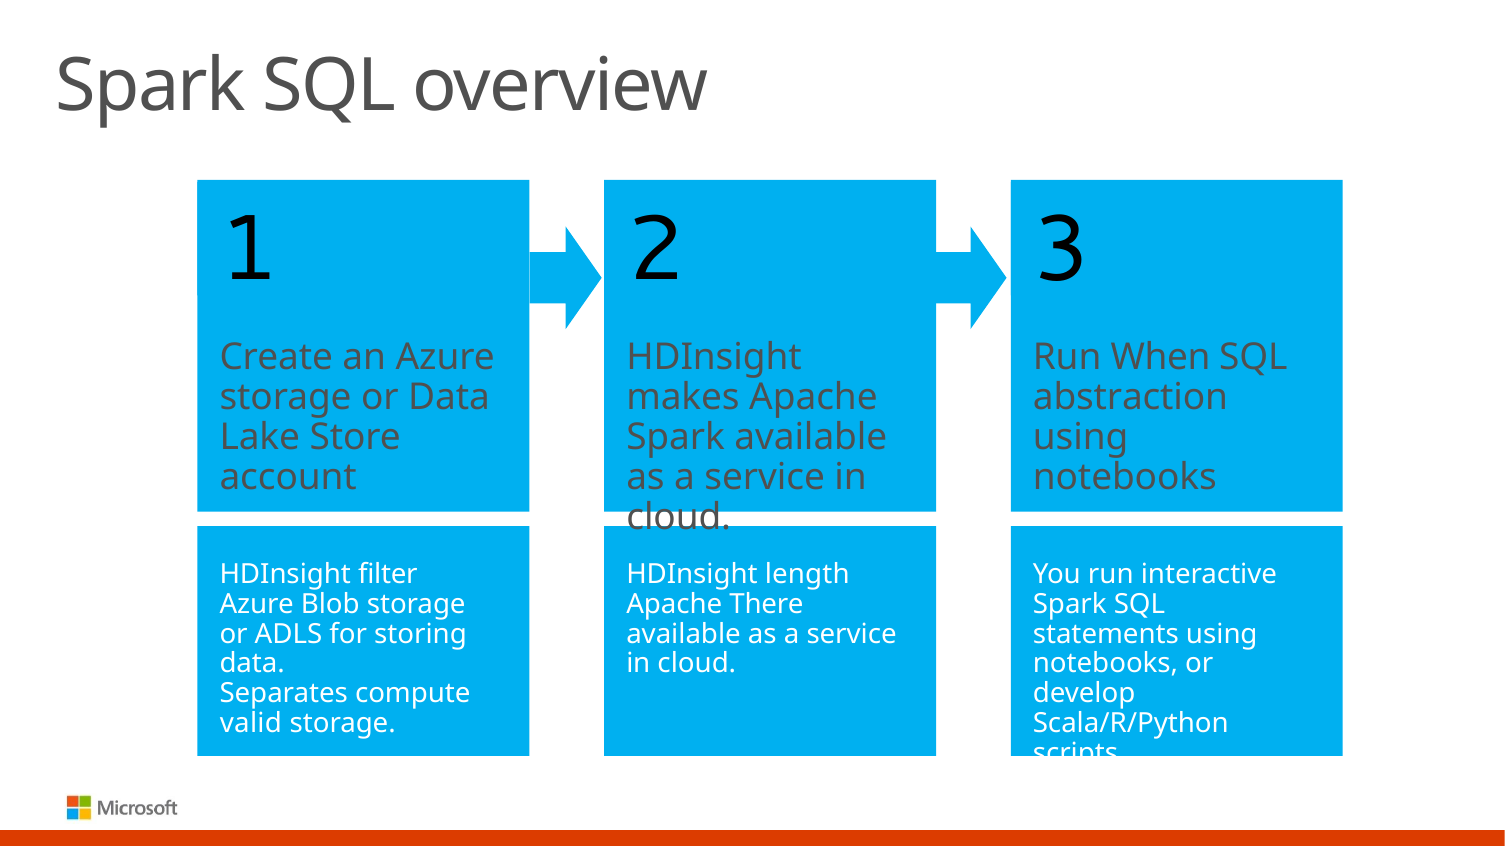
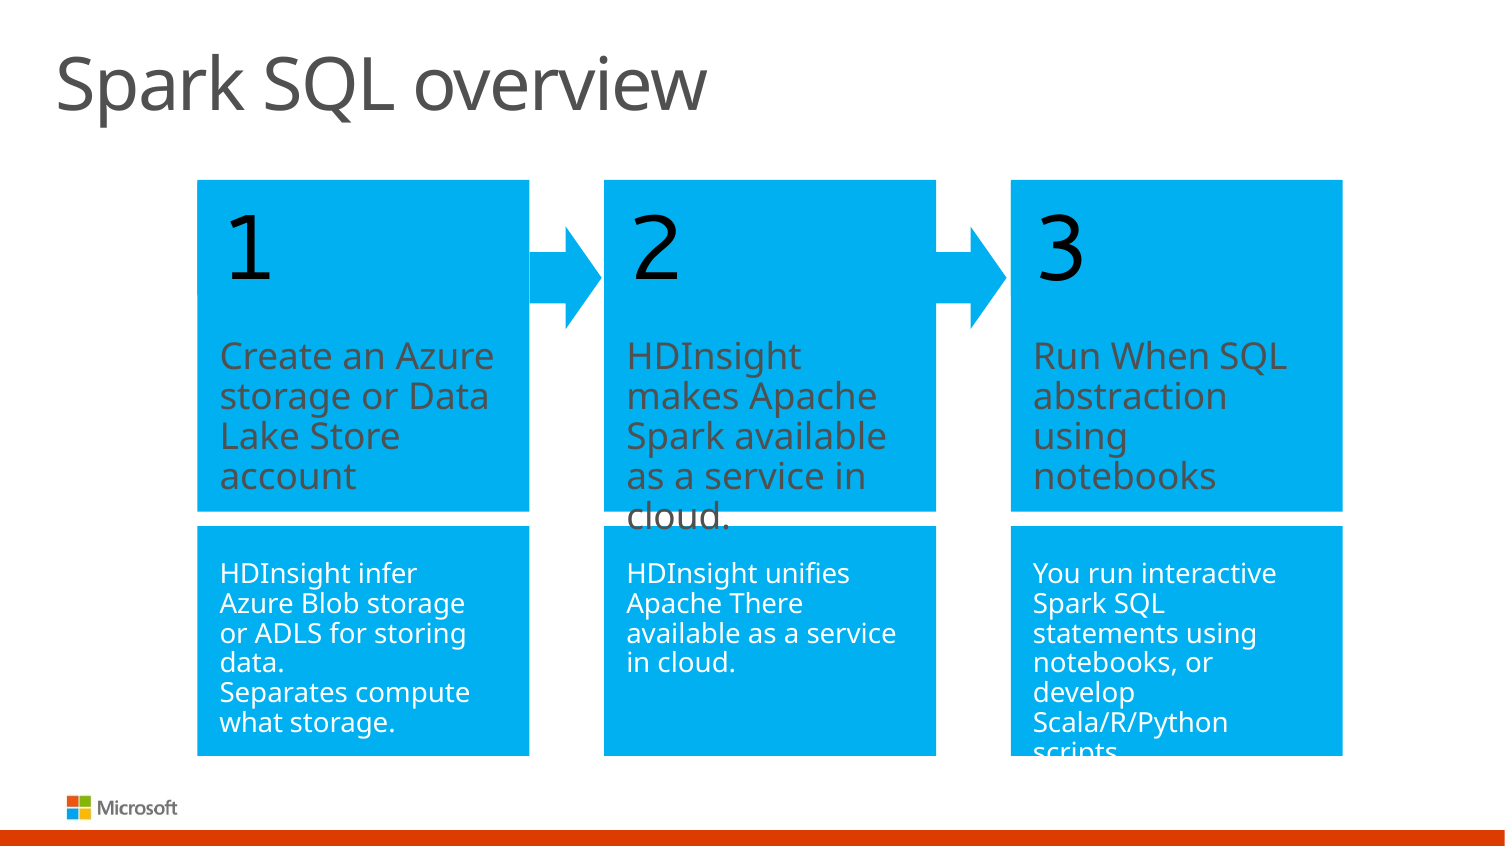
filter: filter -> infer
length: length -> unifies
valid: valid -> what
